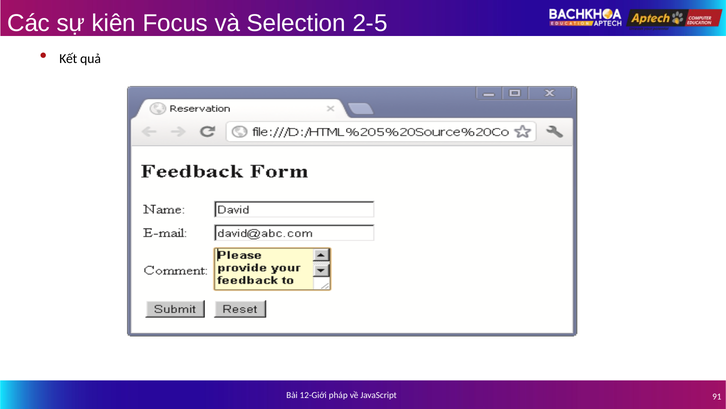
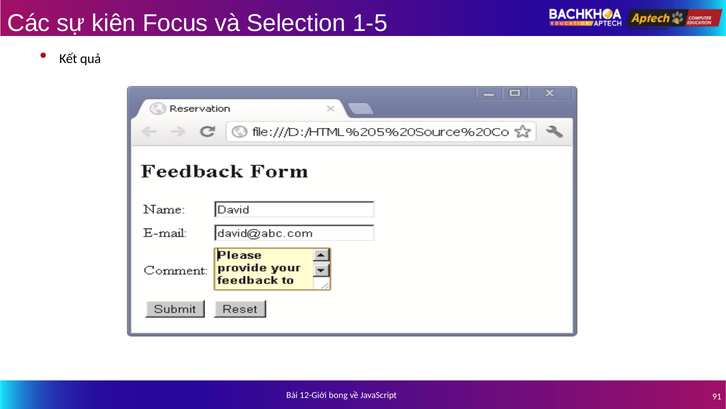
2-5: 2-5 -> 1-5
pháp: pháp -> bong
